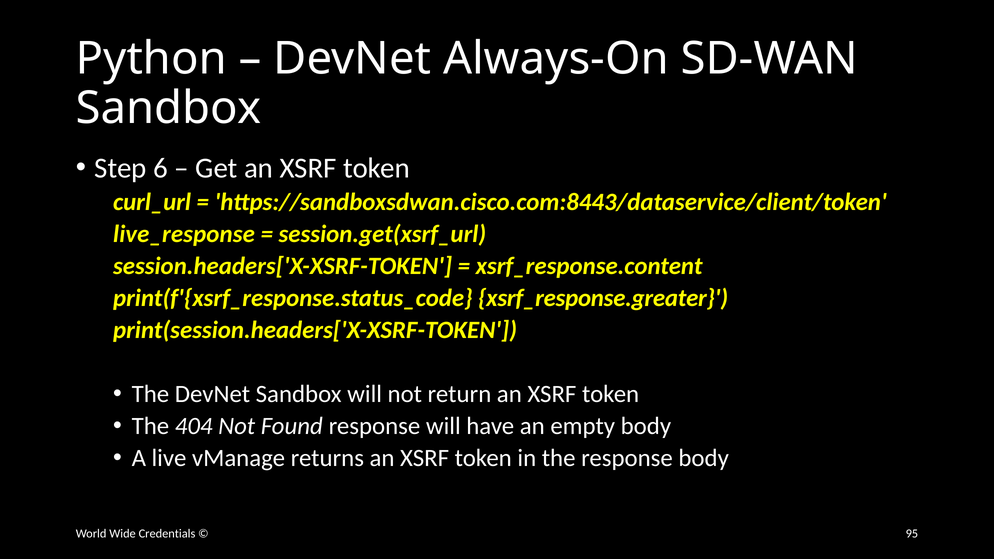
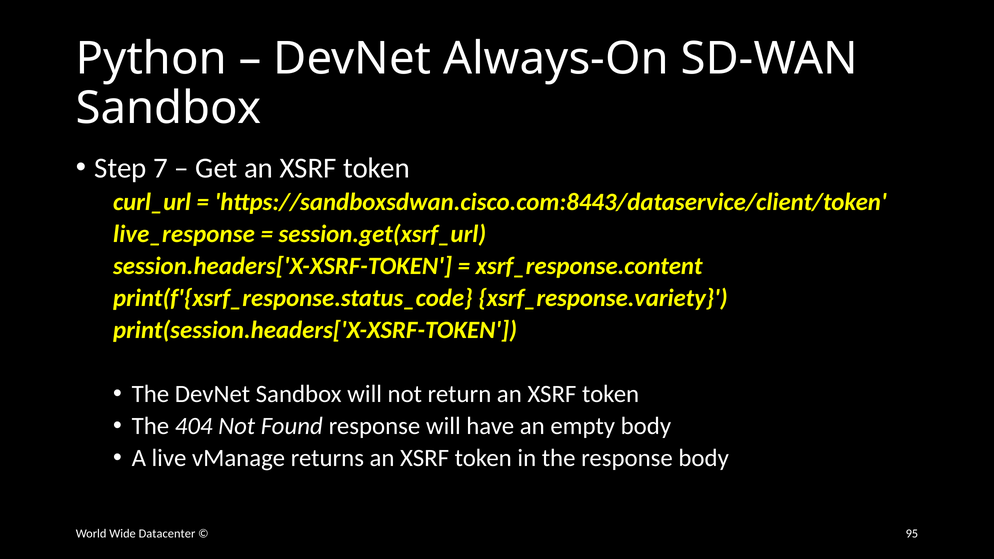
6: 6 -> 7
xsrf_response.greater: xsrf_response.greater -> xsrf_response.variety
Credentials: Credentials -> Datacenter
